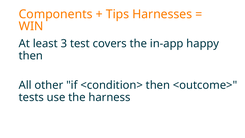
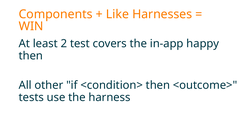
Tips: Tips -> Like
3: 3 -> 2
